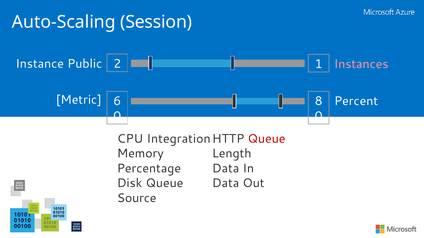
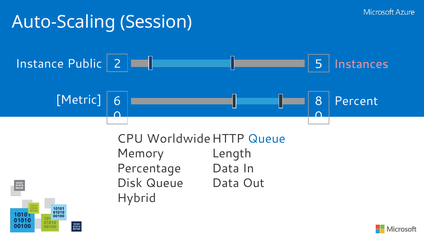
1: 1 -> 5
Integration: Integration -> Worldwide
Queue at (267, 139) colour: red -> blue
Source: Source -> Hybrid
